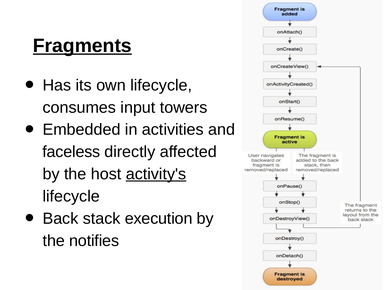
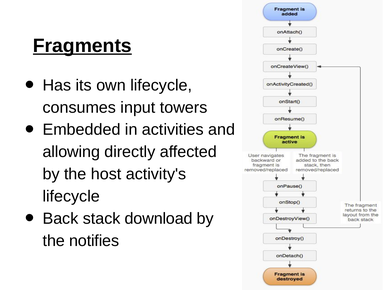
faceless: faceless -> allowing
activity's underline: present -> none
execution: execution -> download
